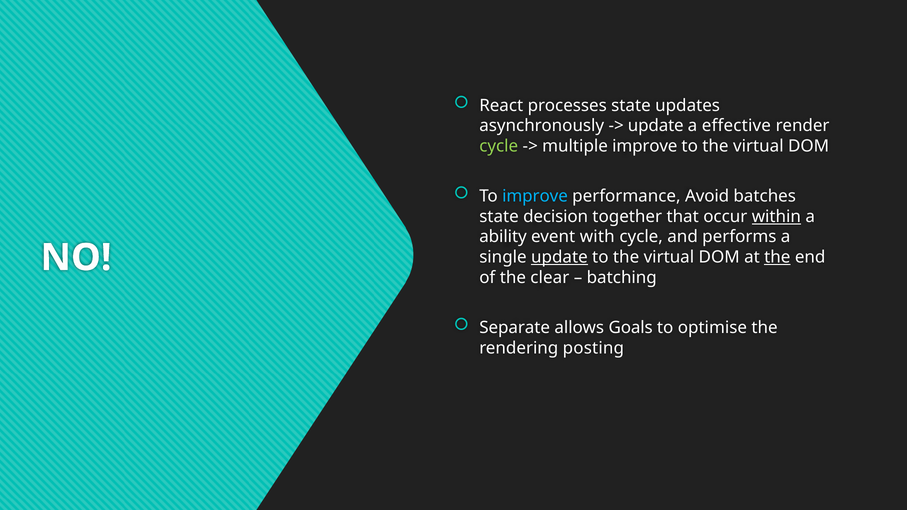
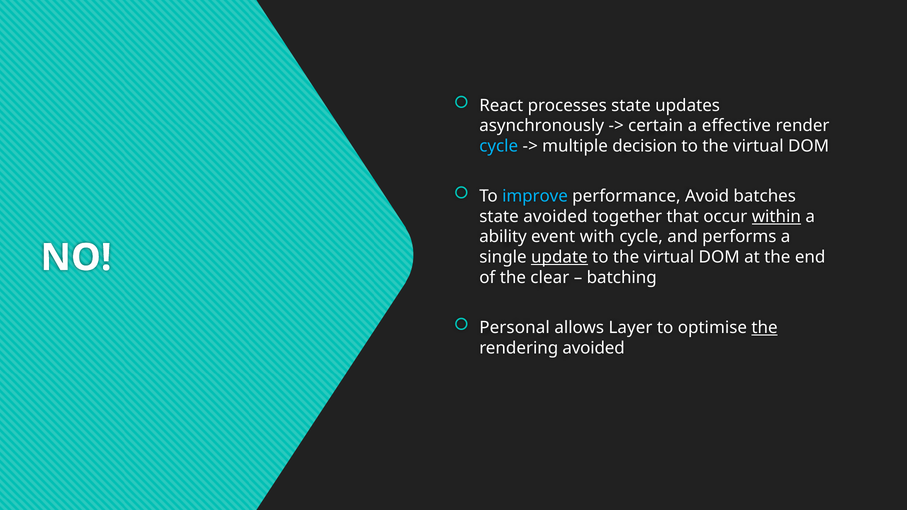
update at (656, 126): update -> certain
cycle at (499, 146) colour: light green -> light blue
multiple improve: improve -> decision
state decision: decision -> avoided
the at (777, 257) underline: present -> none
Separate: Separate -> Personal
Goals: Goals -> Layer
the at (765, 328) underline: none -> present
rendering posting: posting -> avoided
